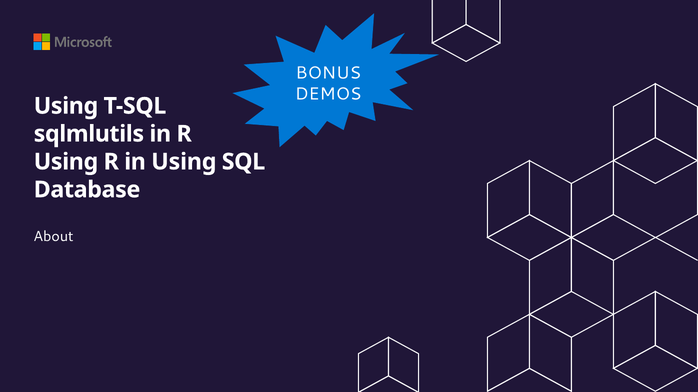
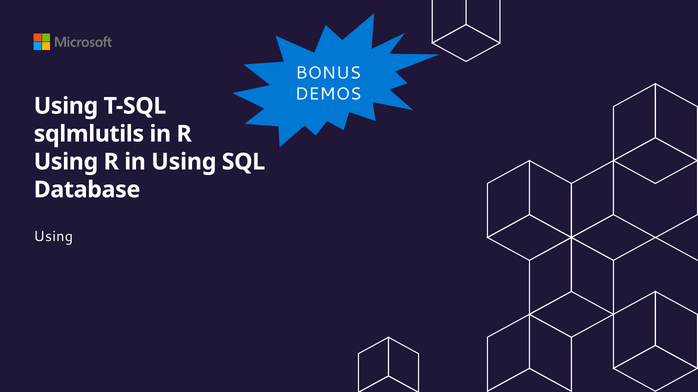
About at (53, 237): About -> Using
